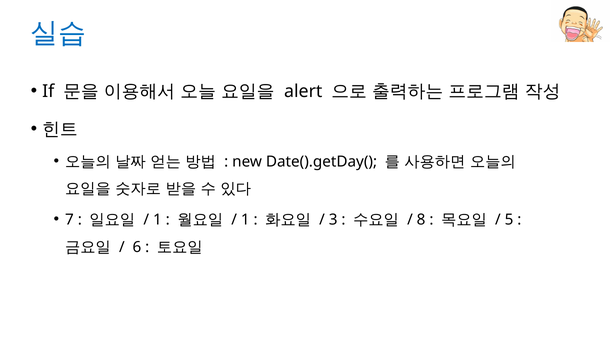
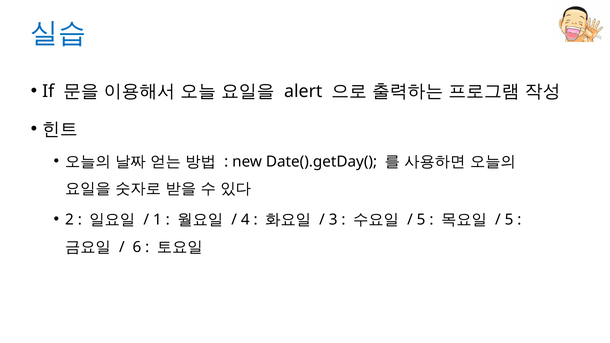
7: 7 -> 2
1 at (245, 220): 1 -> 4
8 at (421, 220): 8 -> 5
